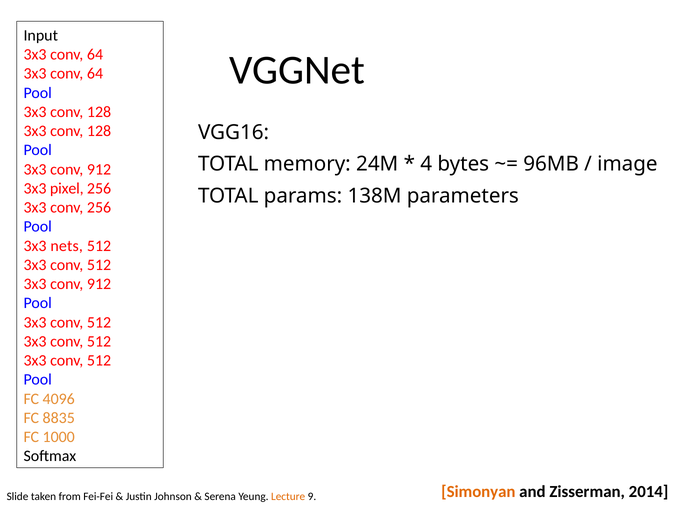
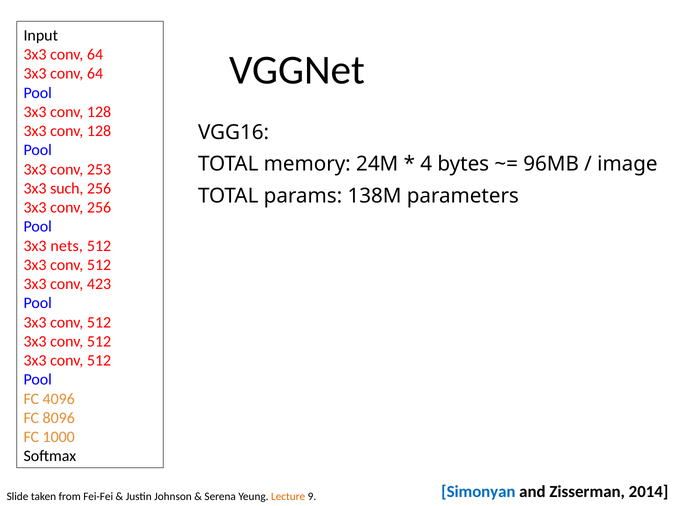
912 at (99, 169): 912 -> 253
pixel: pixel -> such
912 at (99, 284): 912 -> 423
8835: 8835 -> 8096
Simonyan colour: orange -> blue
